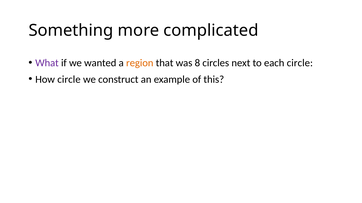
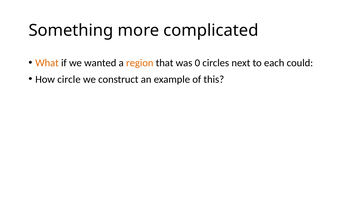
What colour: purple -> orange
8: 8 -> 0
each circle: circle -> could
